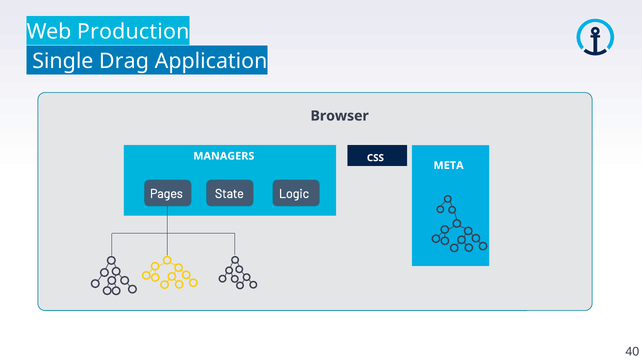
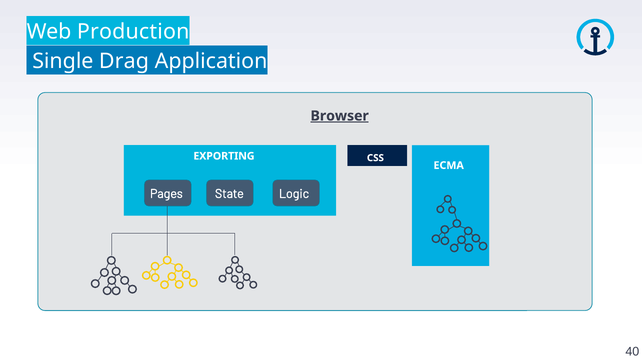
Browser underline: none -> present
MANAGERS: MANAGERS -> EXPORTING
META: META -> ECMA
